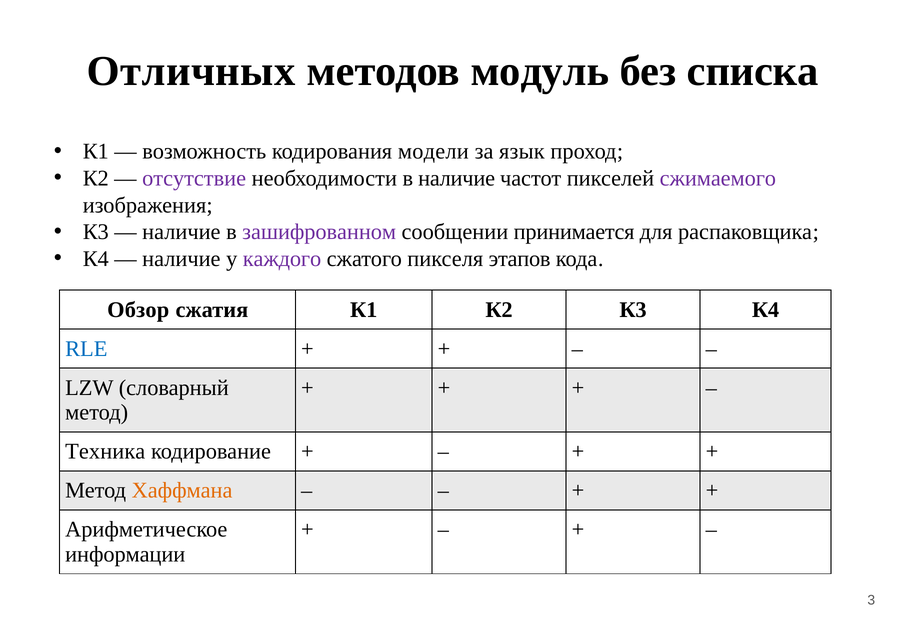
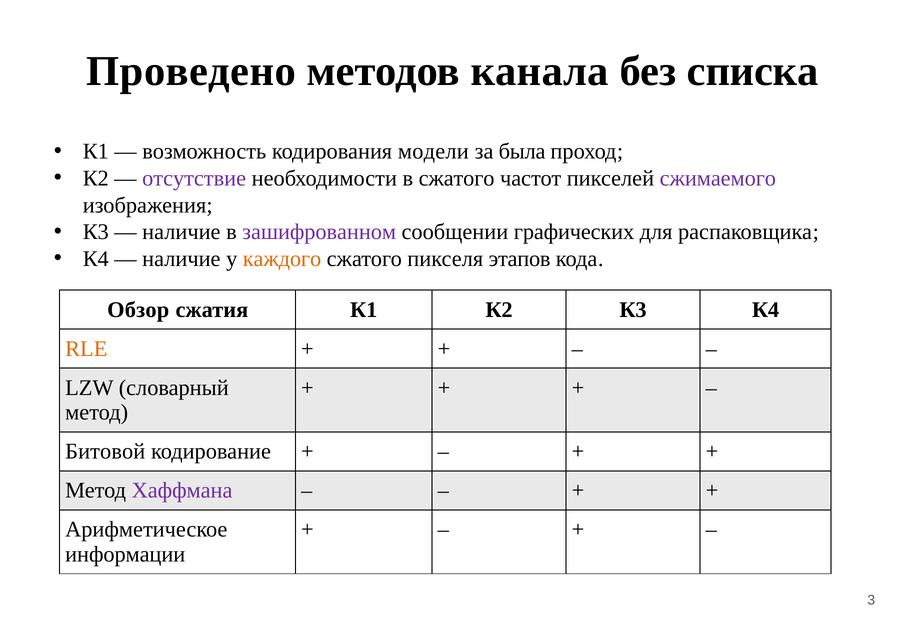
Отличных: Отличных -> Проведено
модуль: модуль -> канала
язык: язык -> была
в наличие: наличие -> сжатого
принимается: принимается -> графических
каждого colour: purple -> orange
RLE colour: blue -> orange
Техника: Техника -> Битовой
Хаффмана colour: orange -> purple
